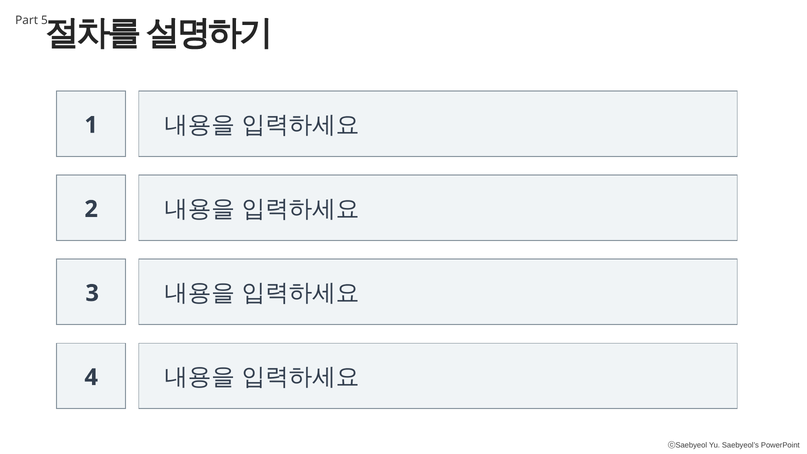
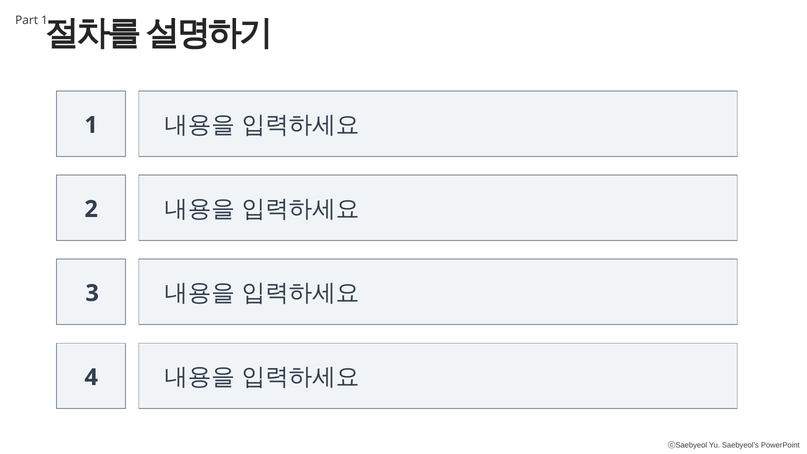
Part 5: 5 -> 1
